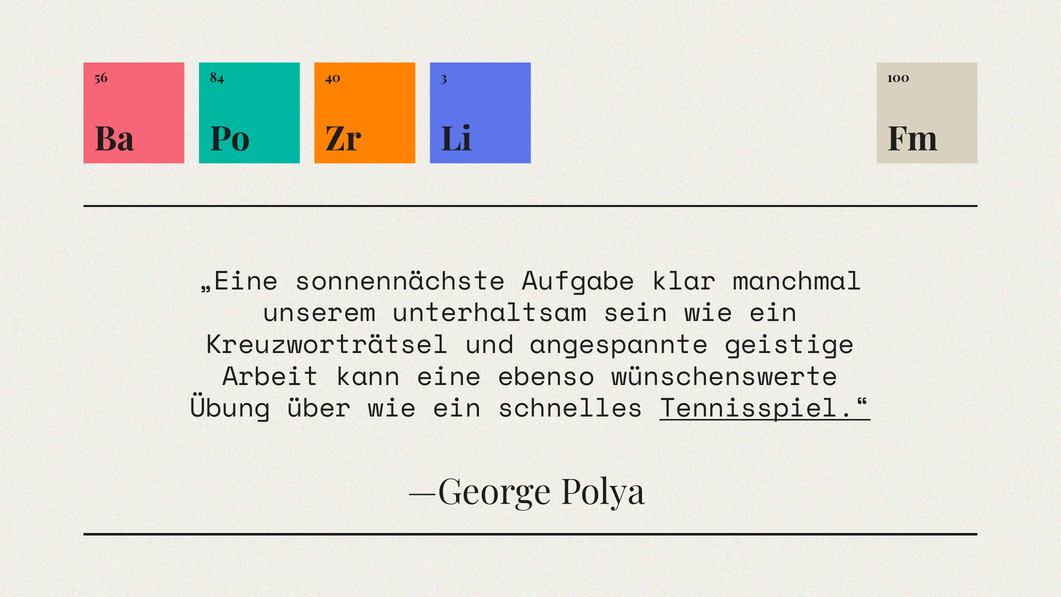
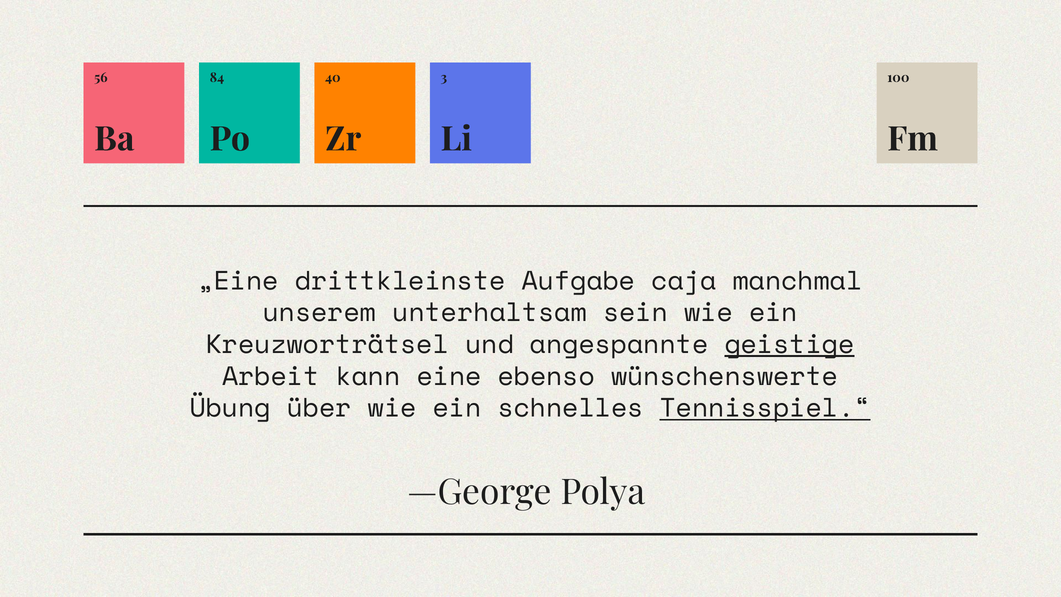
sonnennächste: sonnennächste -> drittkleinste
klar: klar -> caja
geistige underline: none -> present
